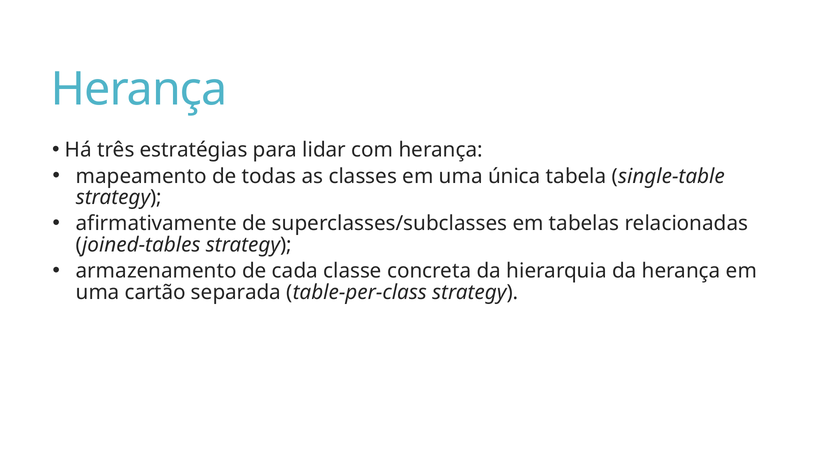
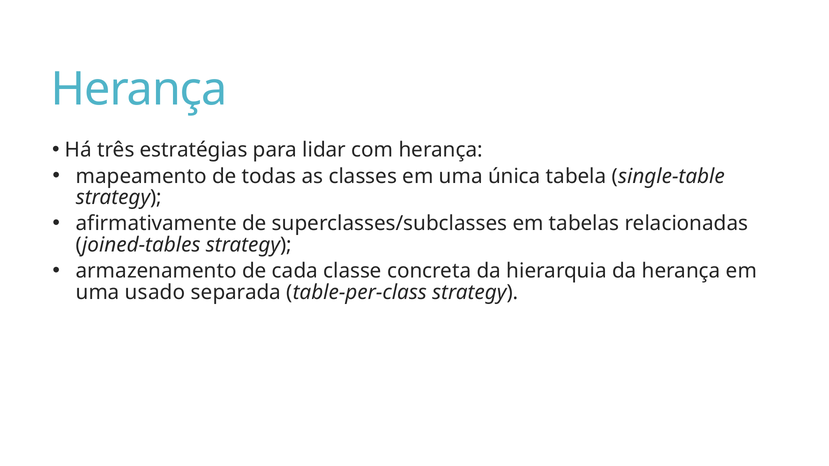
cartão: cartão -> usado
